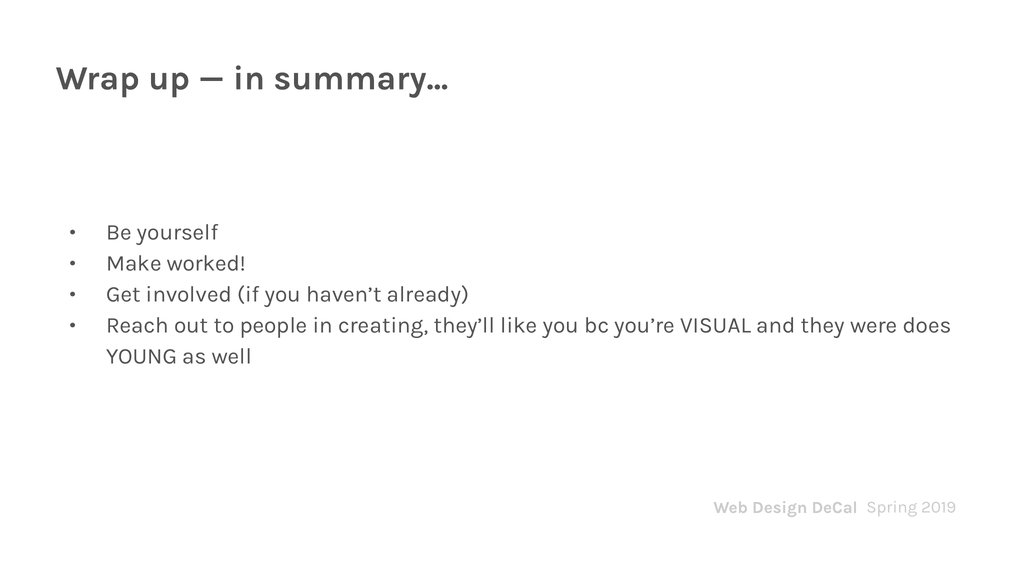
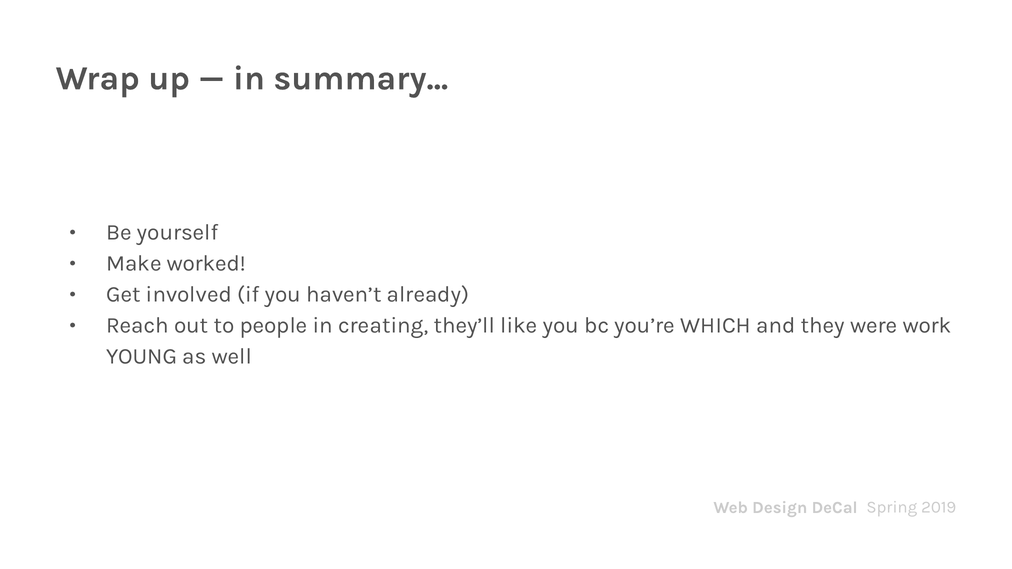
VISUAL: VISUAL -> WHICH
does: does -> work
